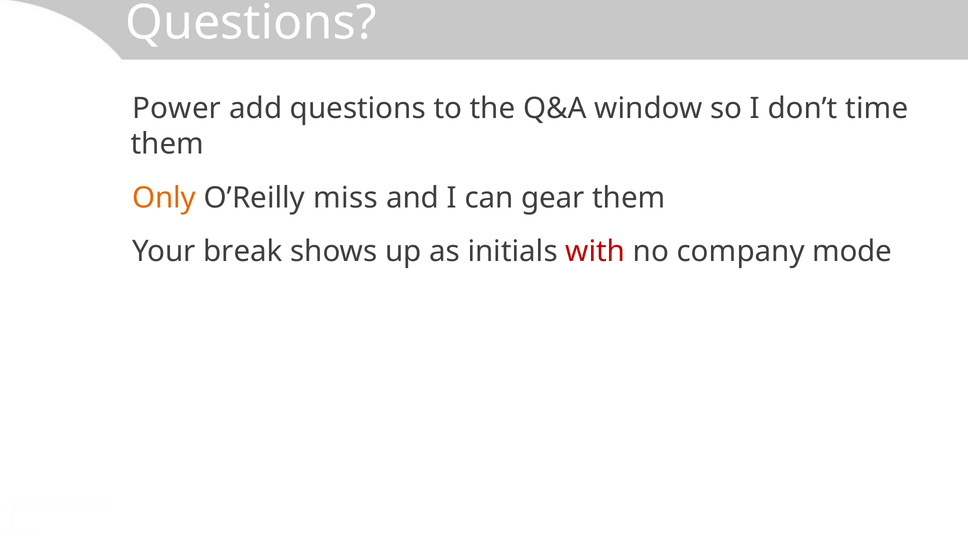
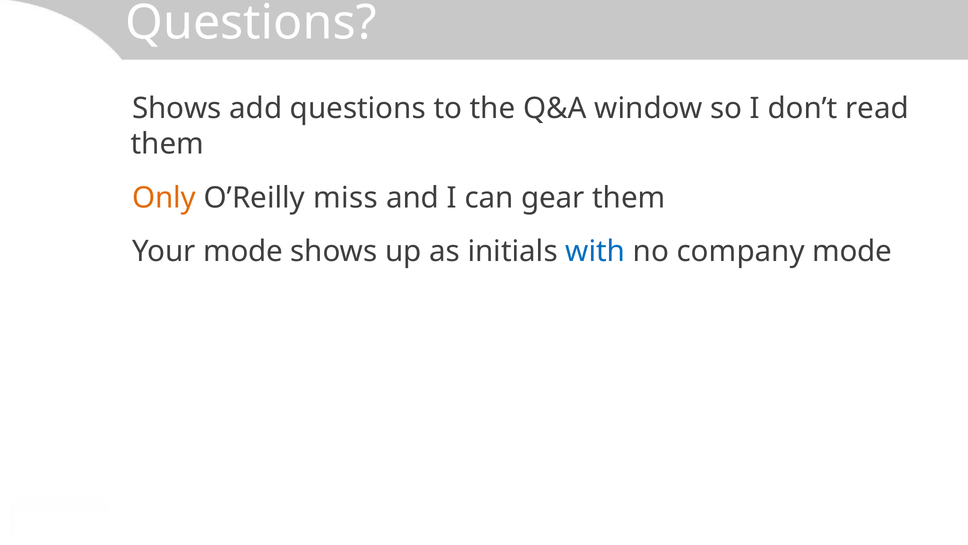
Power at (177, 108): Power -> Shows
time: time -> read
Your break: break -> mode
with colour: red -> blue
